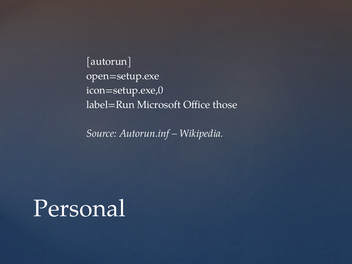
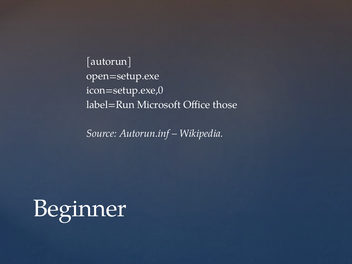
Personal: Personal -> Beginner
